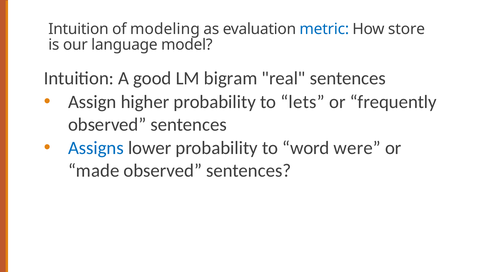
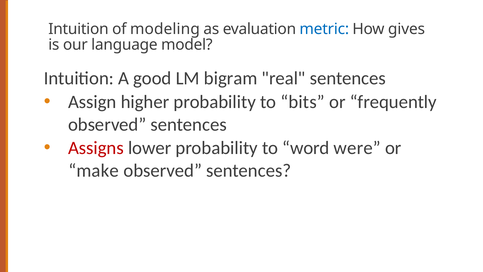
store: store -> gives
lets: lets -> bits
Assigns colour: blue -> red
made: made -> make
